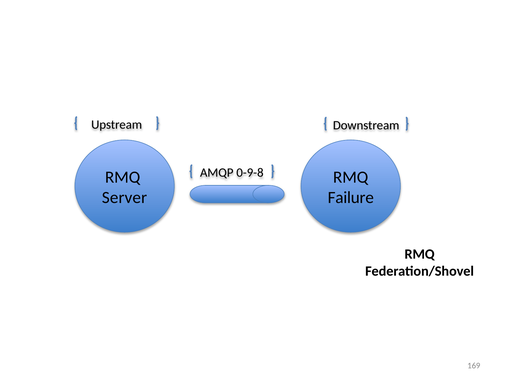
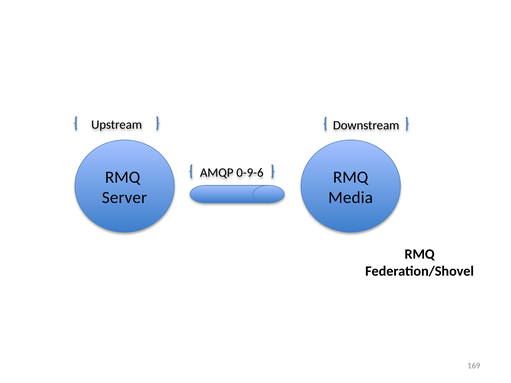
0-9-8: 0-9-8 -> 0-9-6
Failure: Failure -> Media
